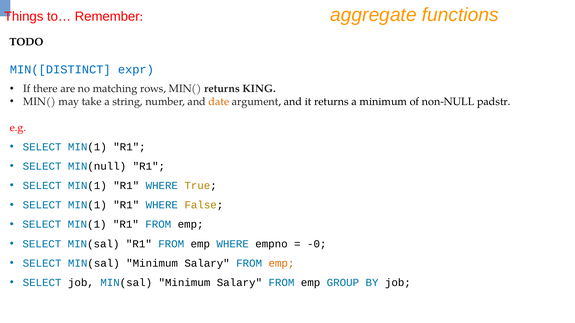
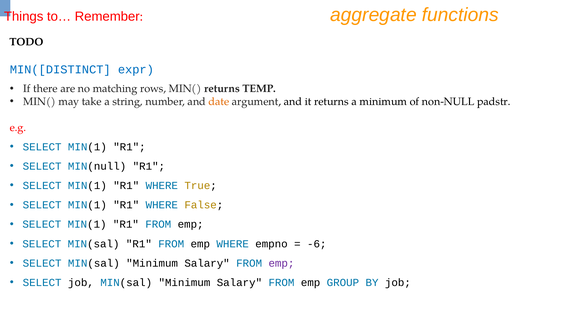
KING: KING -> TEMP
-0: -0 -> -6
emp at (281, 264) colour: orange -> purple
